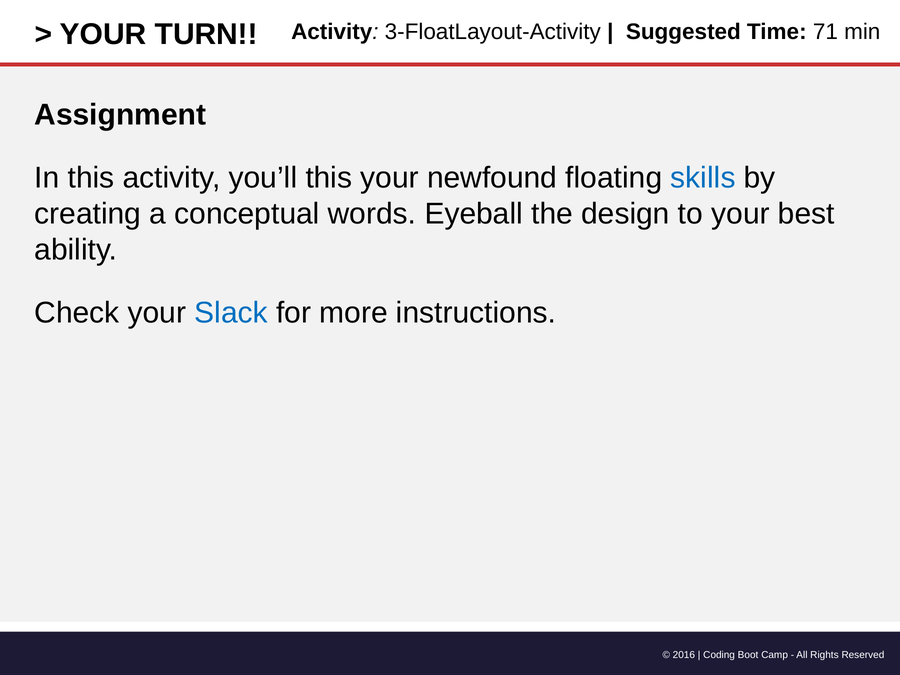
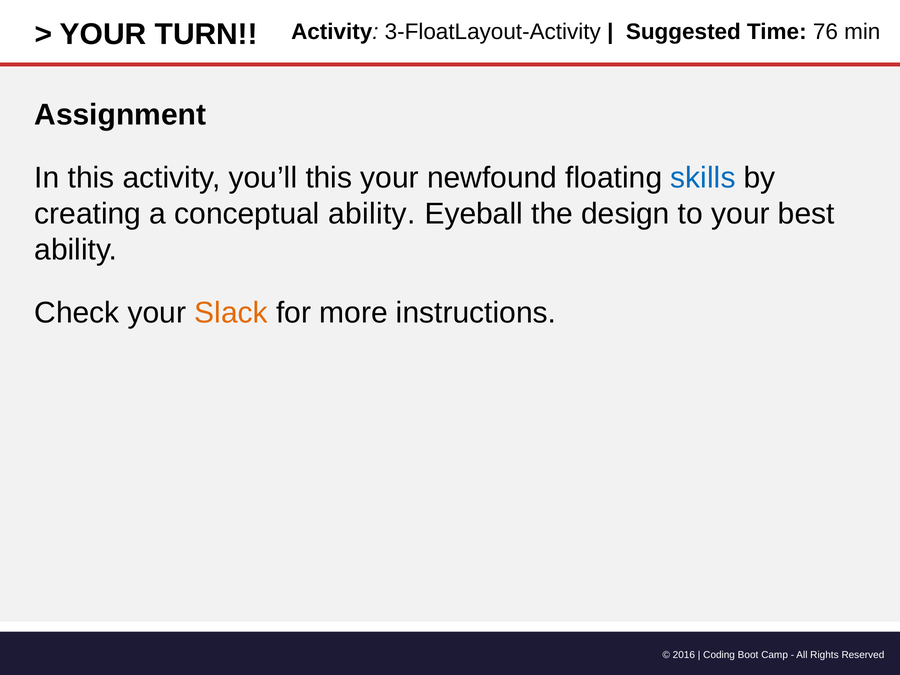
71: 71 -> 76
conceptual words: words -> ability
Slack colour: blue -> orange
